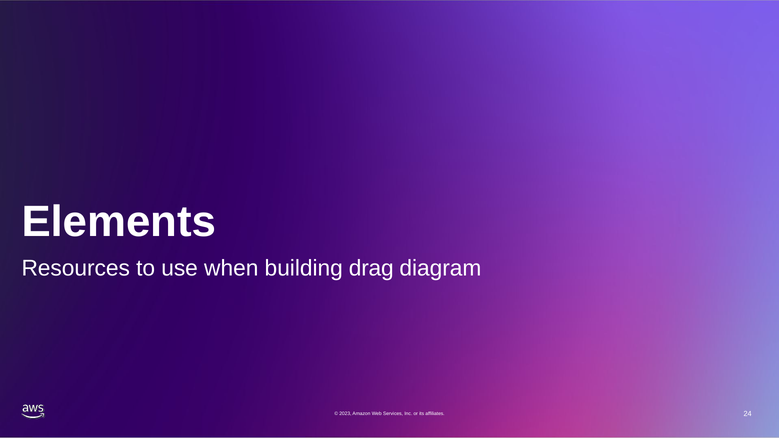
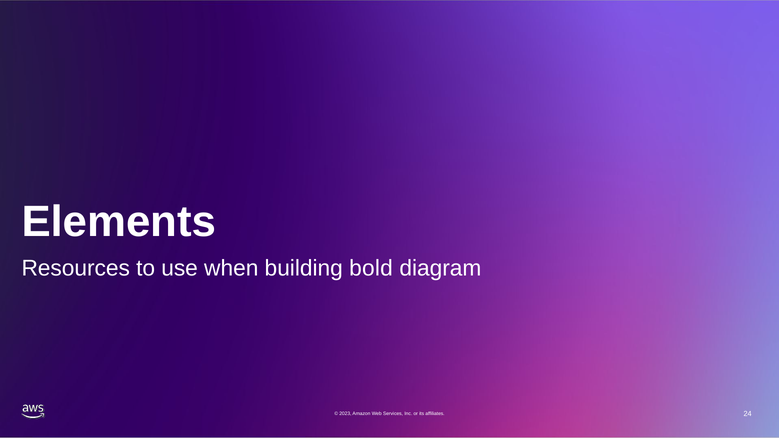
drag: drag -> bold
